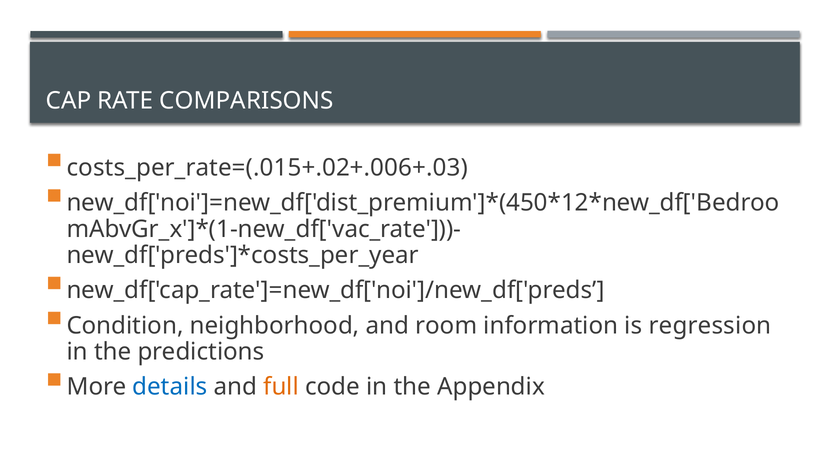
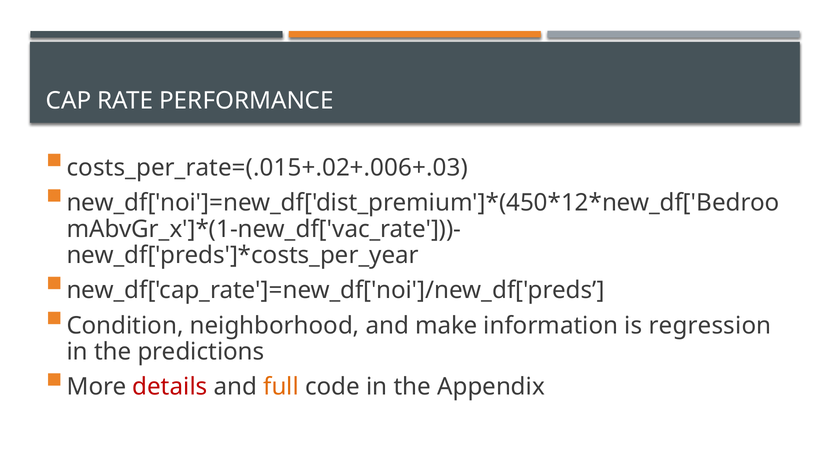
COMPARISONS: COMPARISONS -> PERFORMANCE
room: room -> make
details colour: blue -> red
